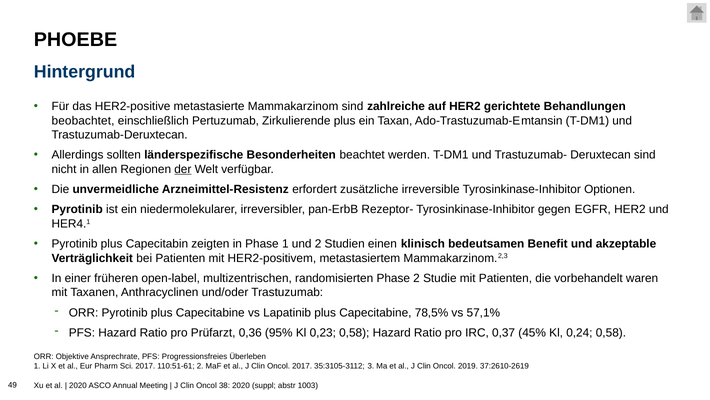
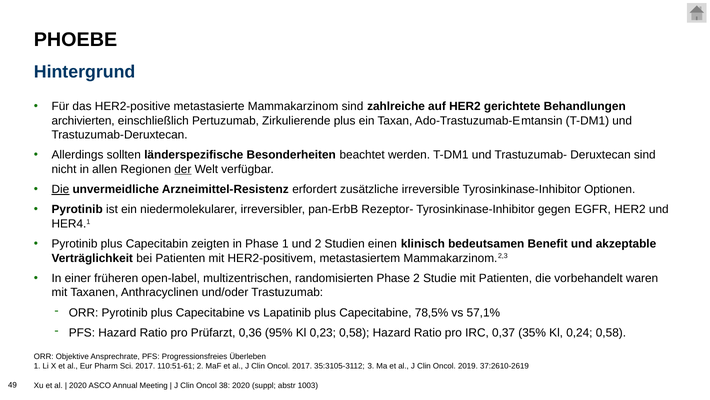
beobachtet: beobachtet -> archivierten
Die at (60, 189) underline: none -> present
45%: 45% -> 35%
